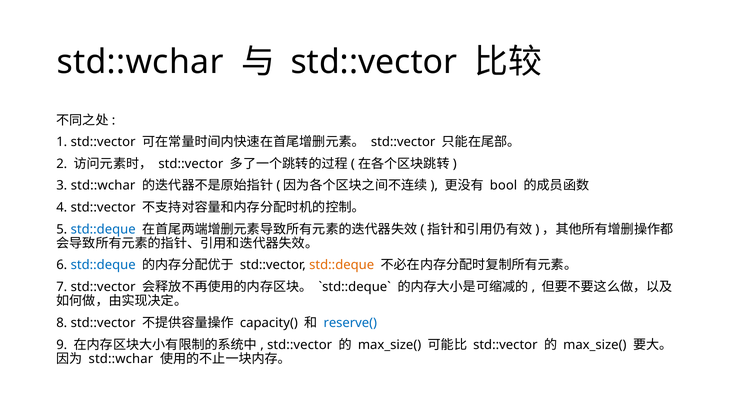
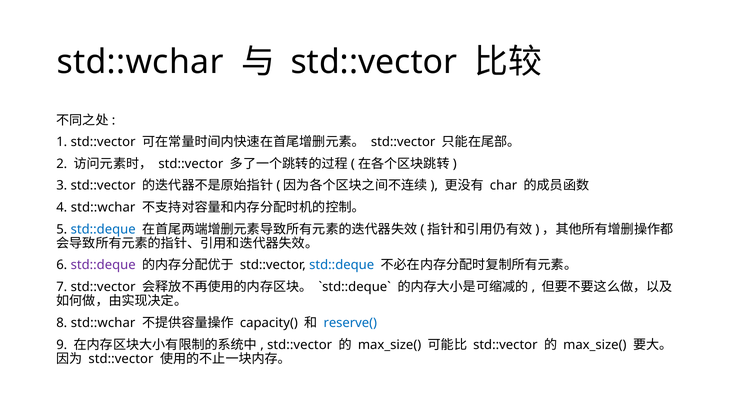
3 std::wchar: std::wchar -> std::vector
bool: bool -> char
4 std::vector: std::vector -> std::wchar
std::deque at (103, 265) colour: blue -> purple
std::deque at (342, 265) colour: orange -> blue
8 std::vector: std::vector -> std::wchar
std::wchar at (121, 359): std::wchar -> std::vector
